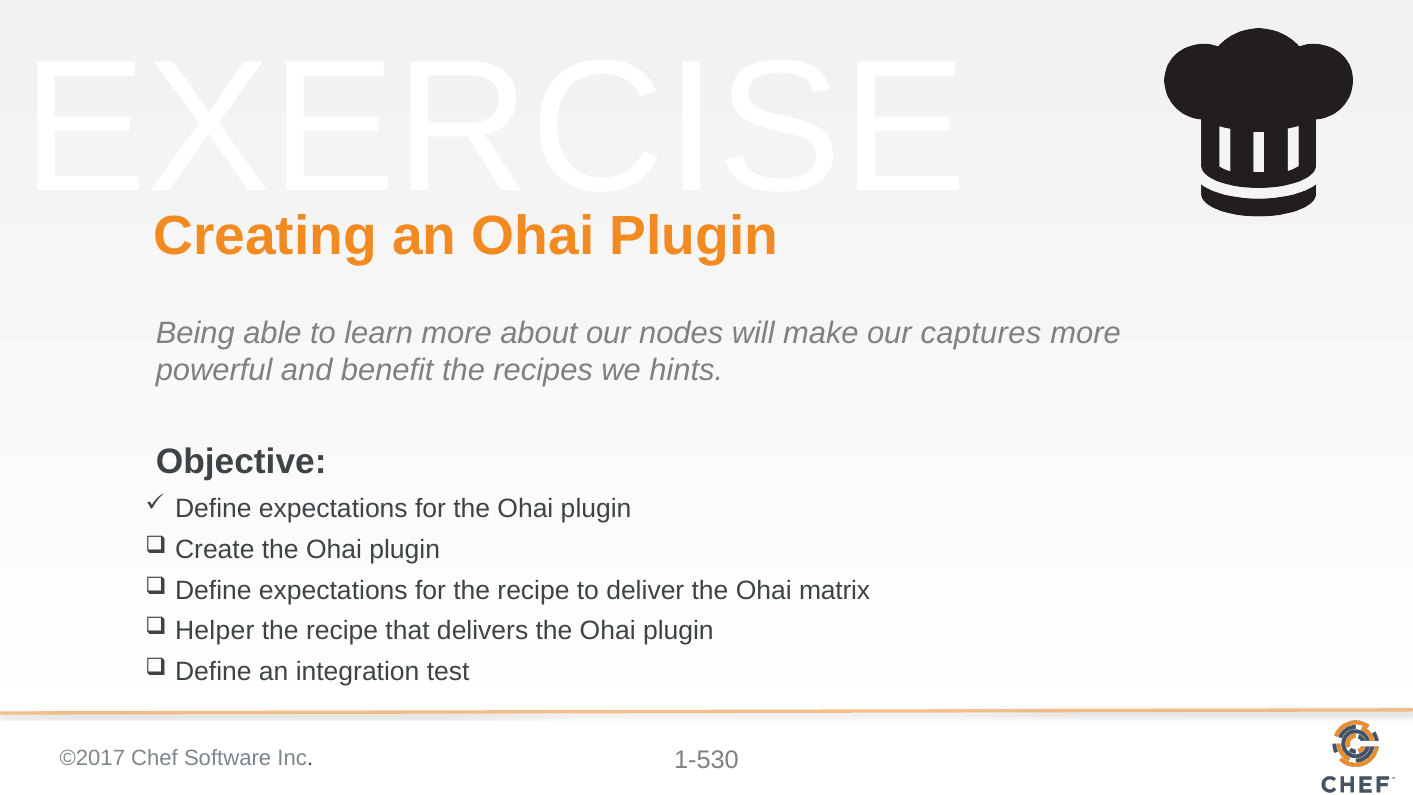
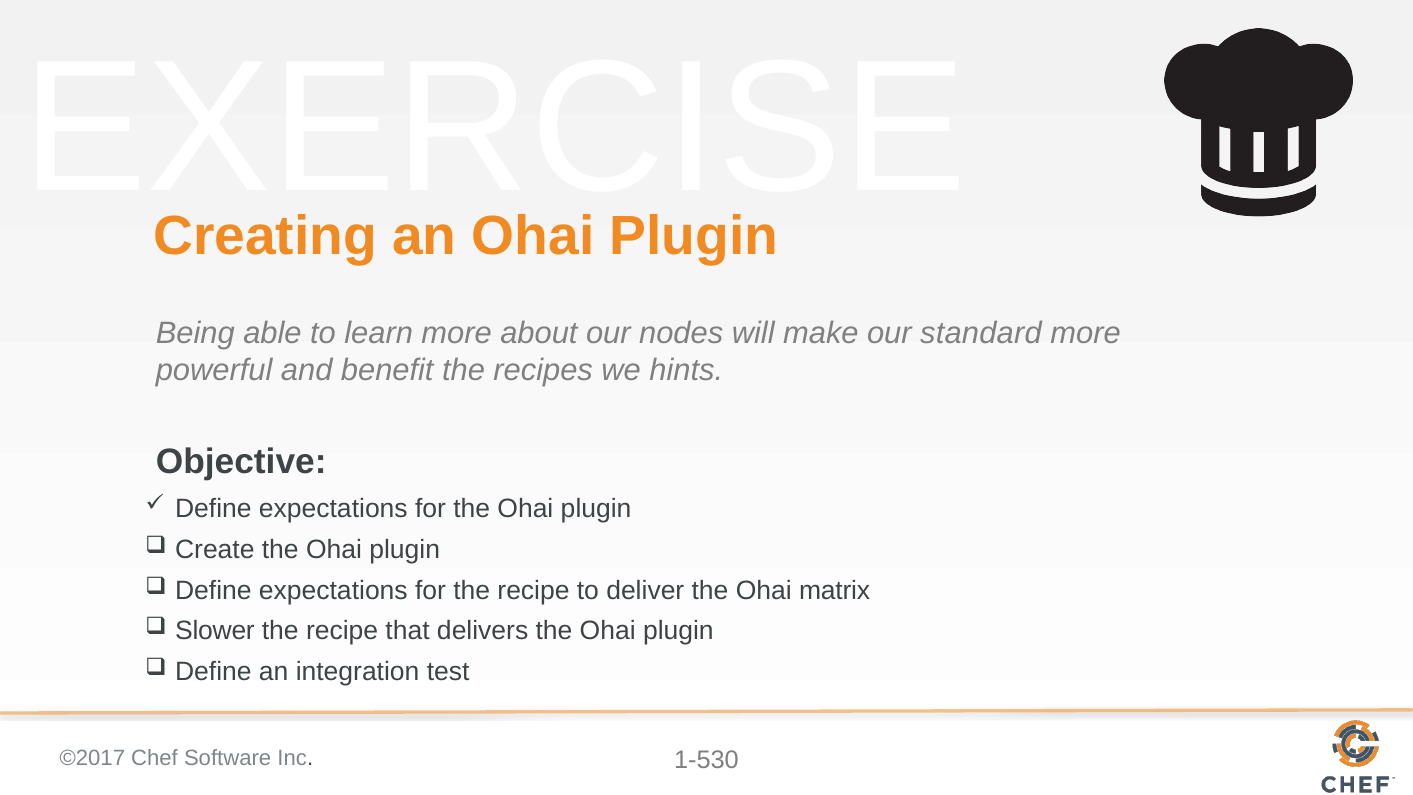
captures: captures -> standard
Helper: Helper -> Slower
